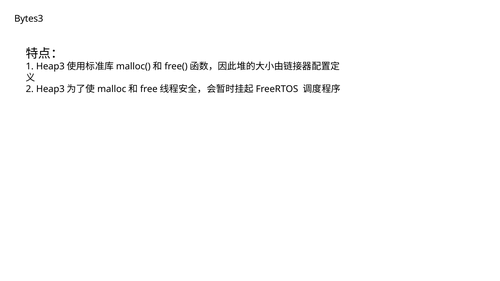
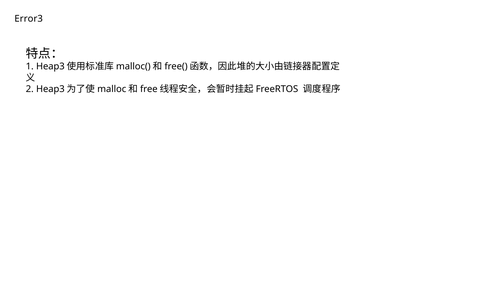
Bytes3: Bytes3 -> Error3
